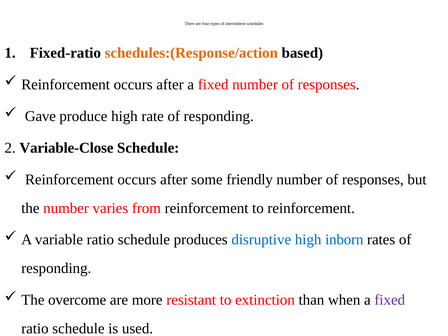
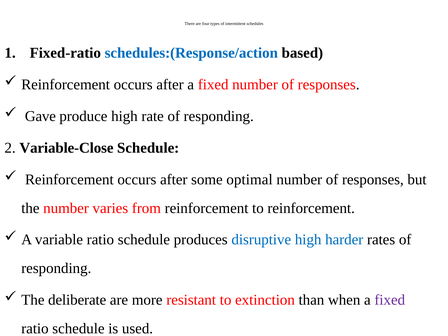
schedules:(Response/action colour: orange -> blue
friendly: friendly -> optimal
inborn: inborn -> harder
overcome: overcome -> deliberate
